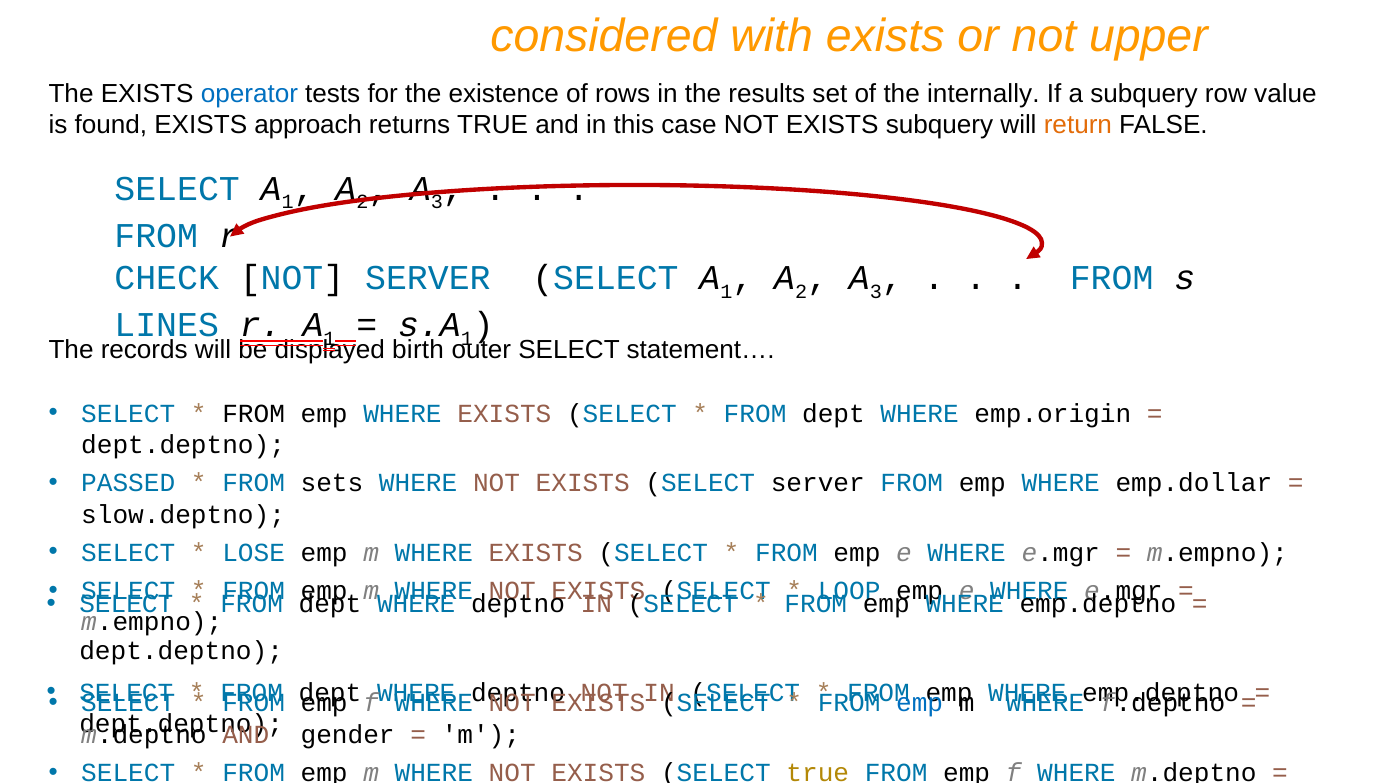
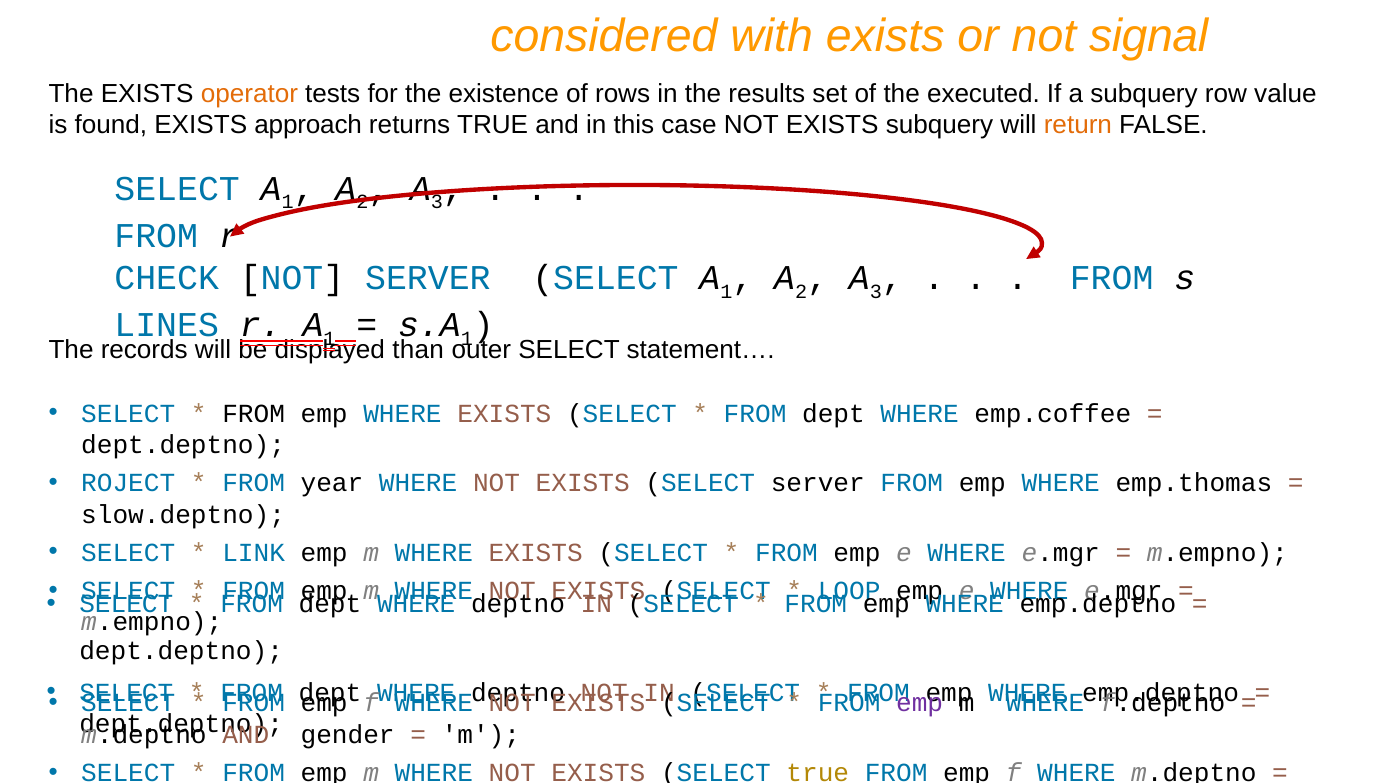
upper: upper -> signal
operator colour: blue -> orange
internally: internally -> executed
birth: birth -> than
emp.origin: emp.origin -> emp.coffee
PASSED: PASSED -> ROJECT
sets: sets -> year
emp.dollar: emp.dollar -> emp.thomas
LOSE: LOSE -> LINK
emp at (920, 704) colour: blue -> purple
